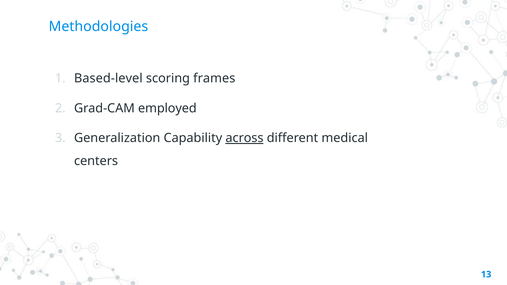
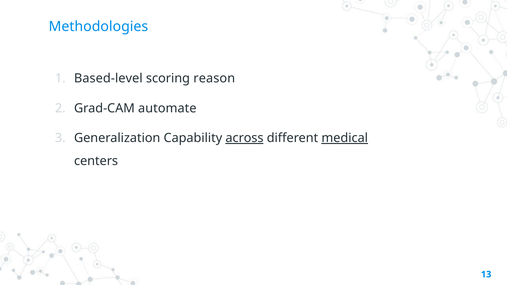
frames: frames -> reason
employed: employed -> automate
medical underline: none -> present
